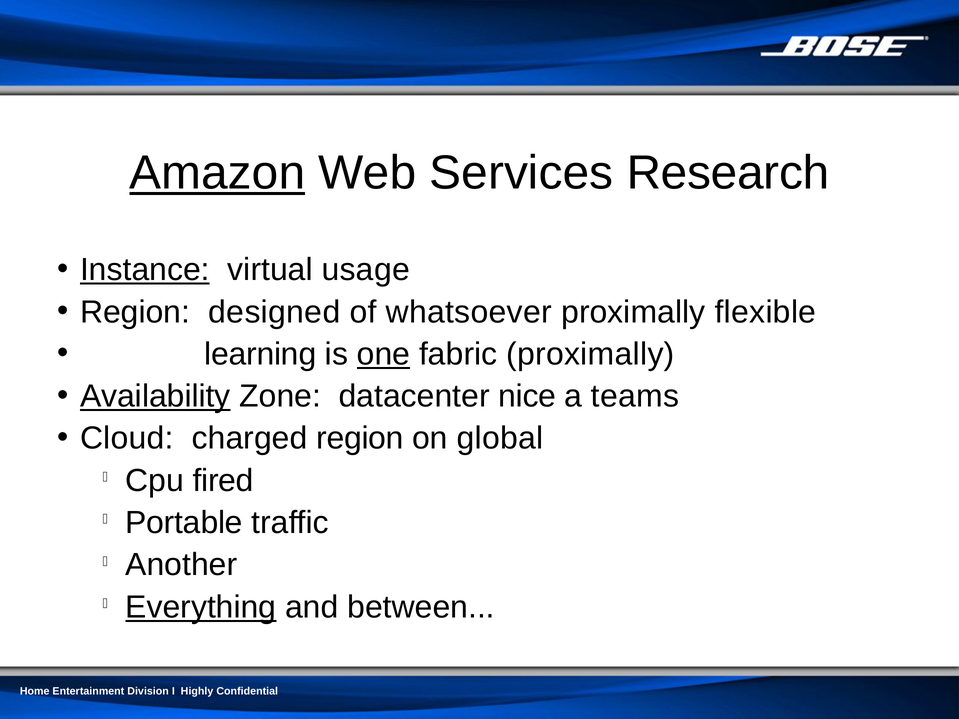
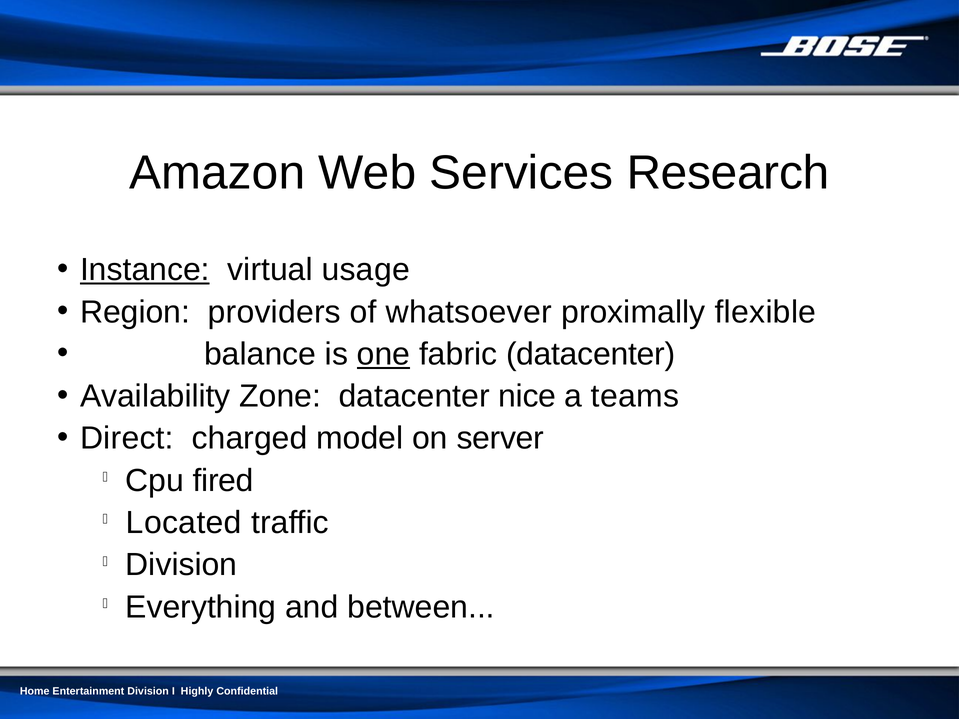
Amazon underline: present -> none
designed: designed -> providers
learning: learning -> balance
fabric proximally: proximally -> datacenter
Availability underline: present -> none
Cloud: Cloud -> Direct
charged region: region -> model
global: global -> server
Portable: Portable -> Located
Another at (181, 565): Another -> Division
Everything underline: present -> none
